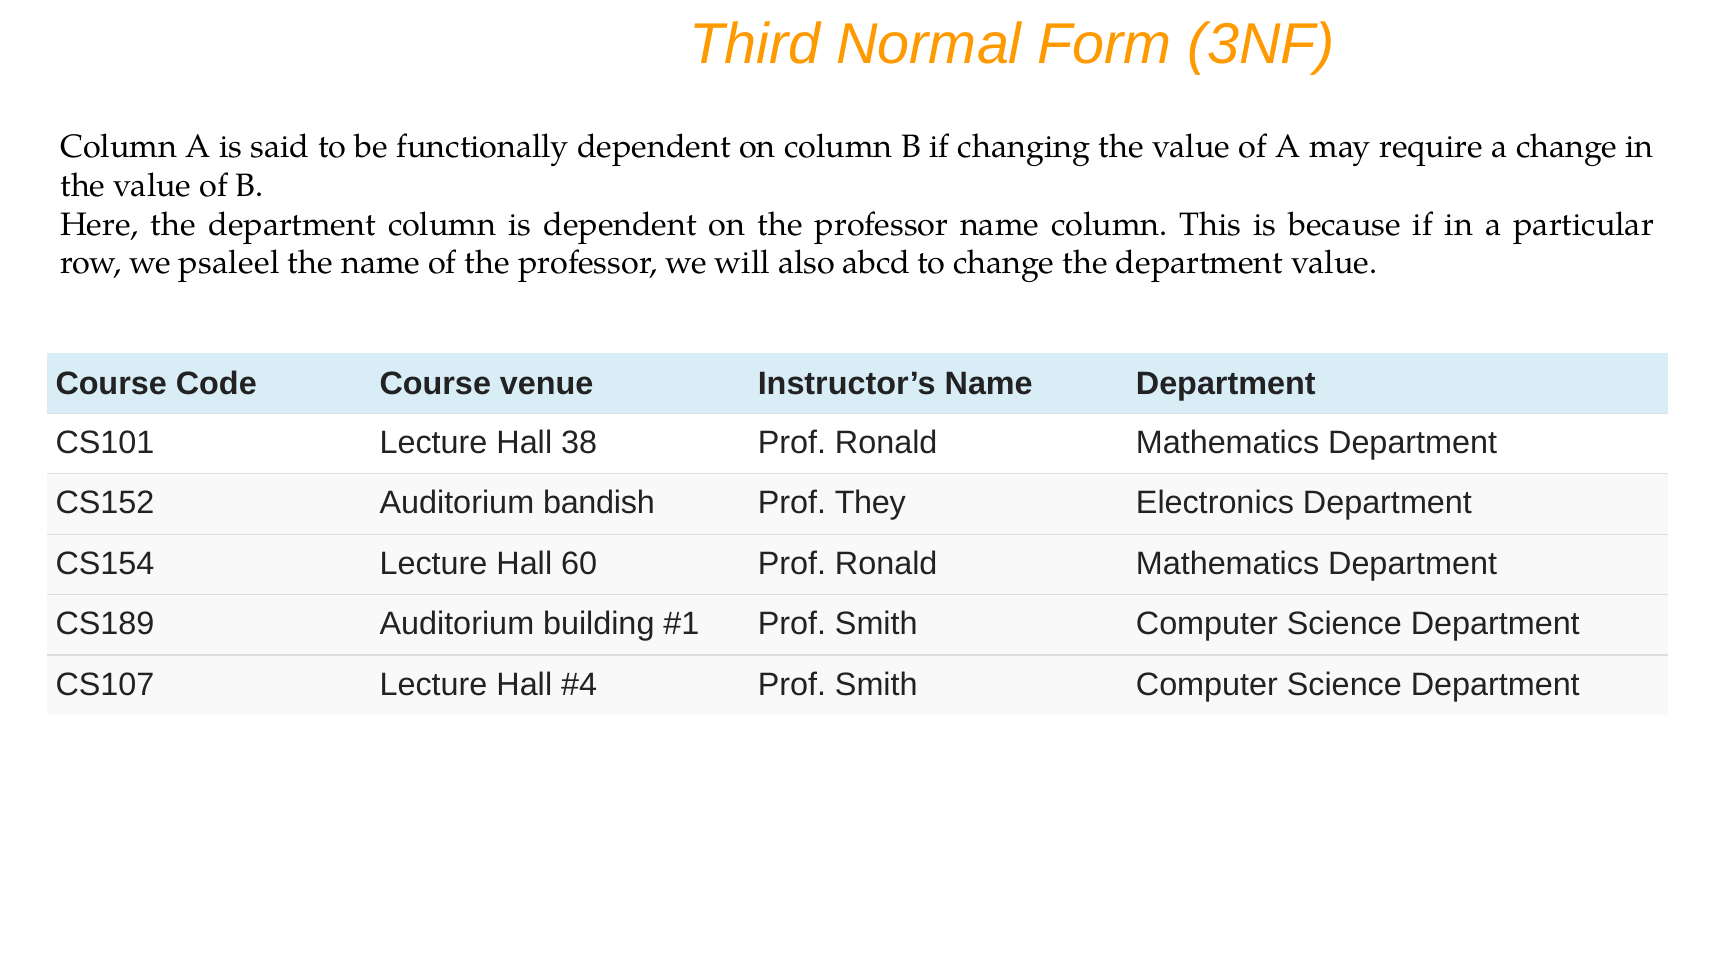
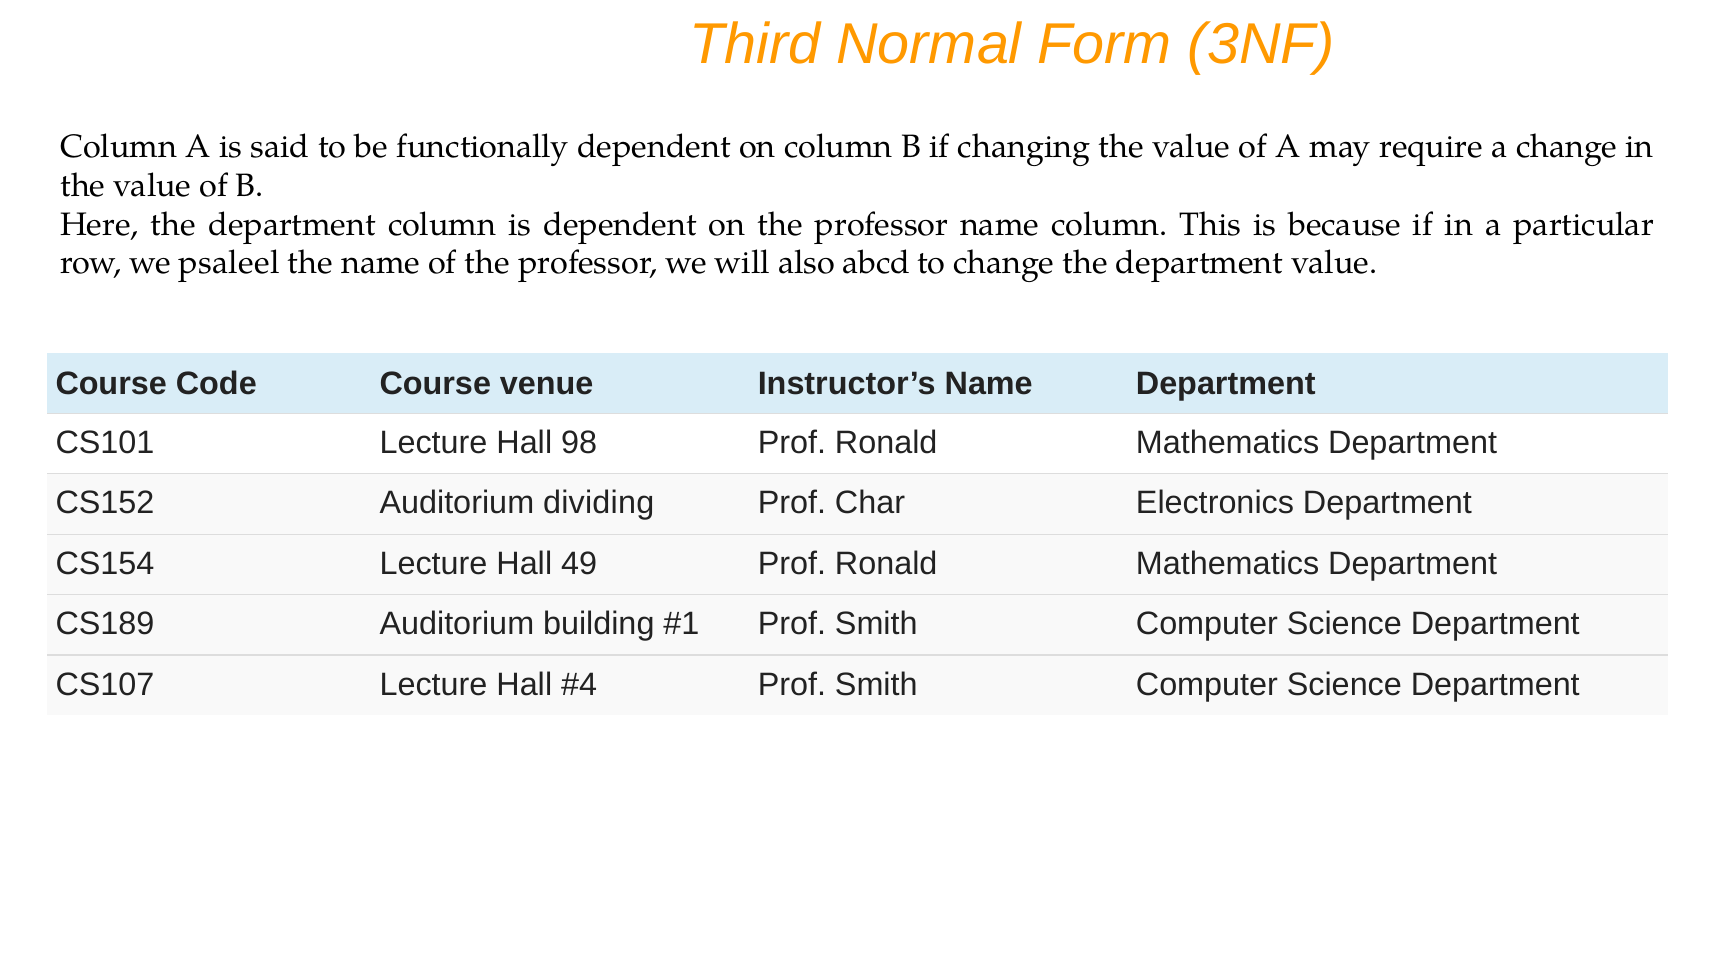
38: 38 -> 98
bandish: bandish -> dividing
They: They -> Char
60: 60 -> 49
